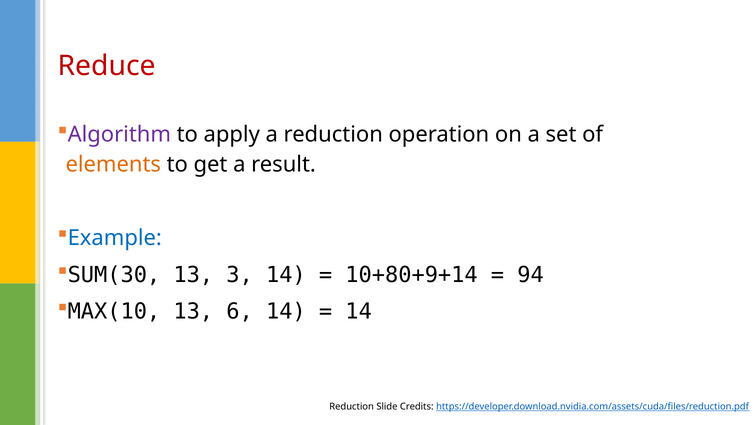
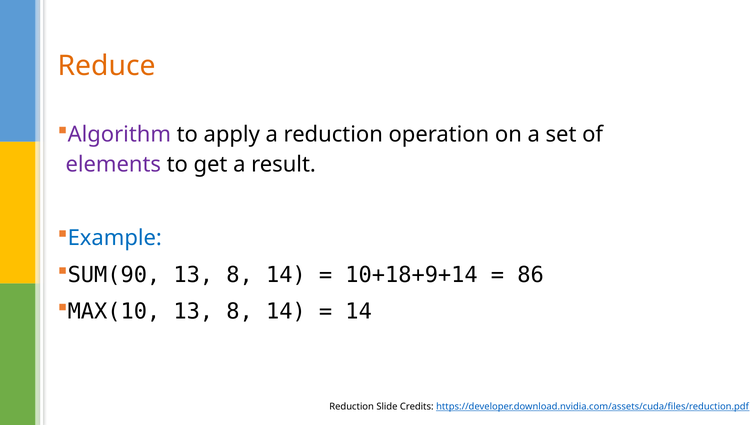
Reduce colour: red -> orange
elements colour: orange -> purple
SUM(30: SUM(30 -> SUM(90
3 at (240, 275): 3 -> 8
10+80+9+14: 10+80+9+14 -> 10+18+9+14
94: 94 -> 86
MAX(10 13 6: 6 -> 8
